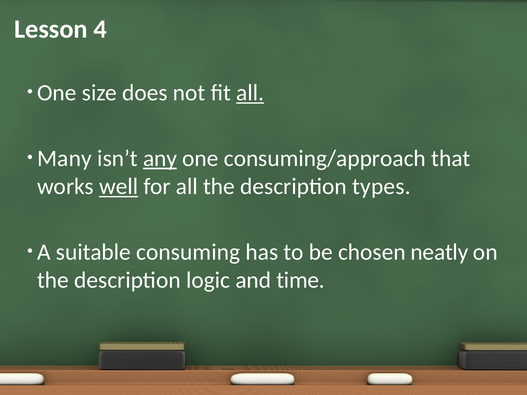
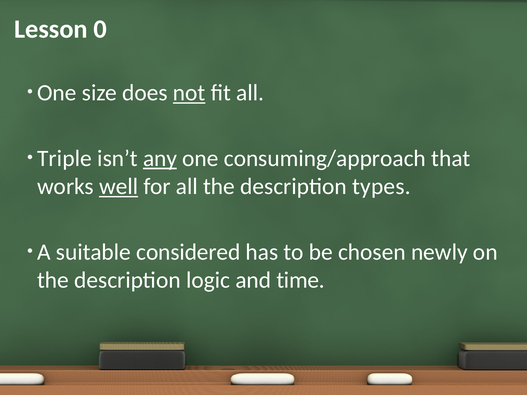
4: 4 -> 0
not underline: none -> present
all at (250, 93) underline: present -> none
Many: Many -> Triple
consuming: consuming -> considered
neatly: neatly -> newly
